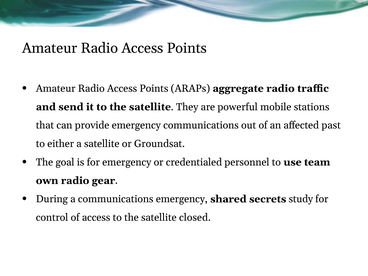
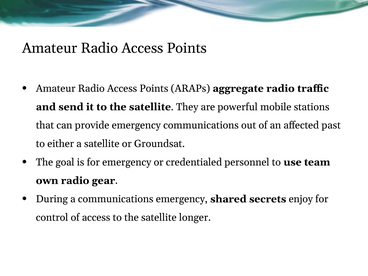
study: study -> enjoy
closed: closed -> longer
